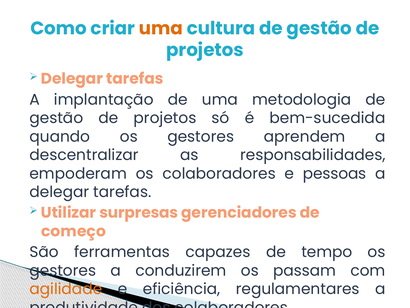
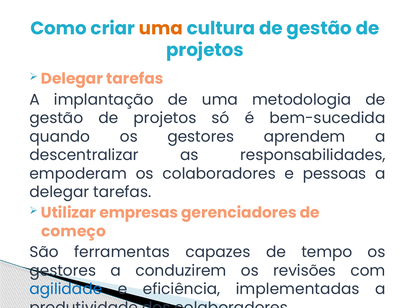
surpresas: surpresas -> empresas
passam: passam -> revisões
agilidade colour: orange -> blue
regulamentares: regulamentares -> implementadas
